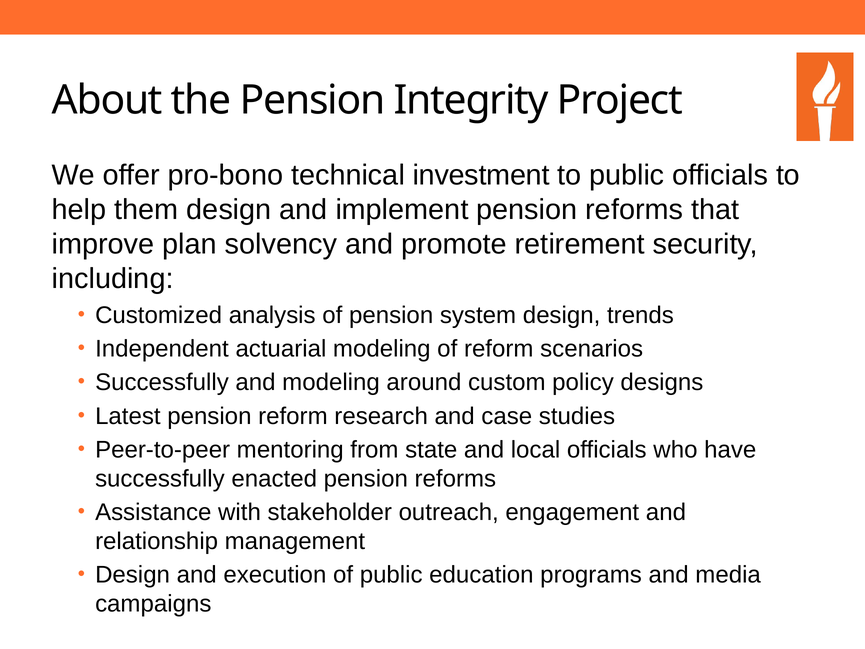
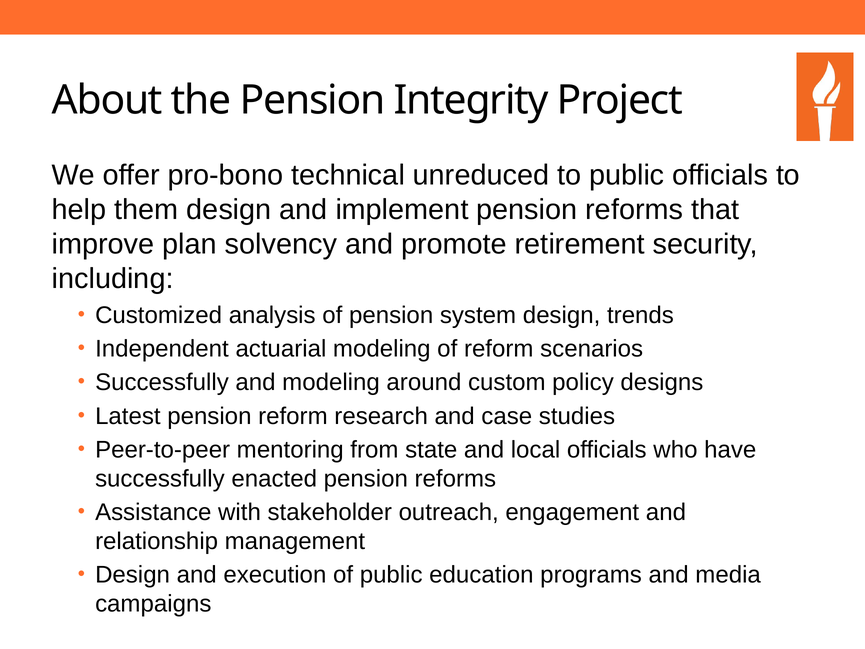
investment: investment -> unreduced
